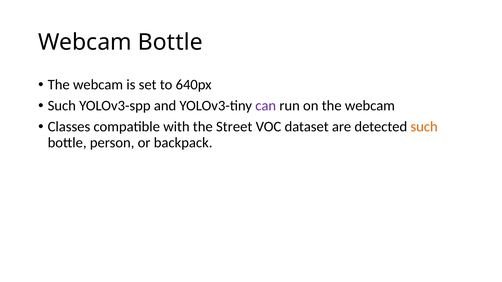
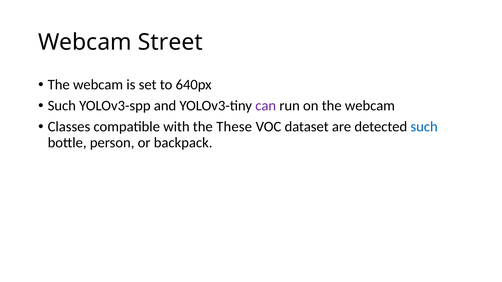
Webcam Bottle: Bottle -> Street
Street: Street -> These
such at (424, 127) colour: orange -> blue
